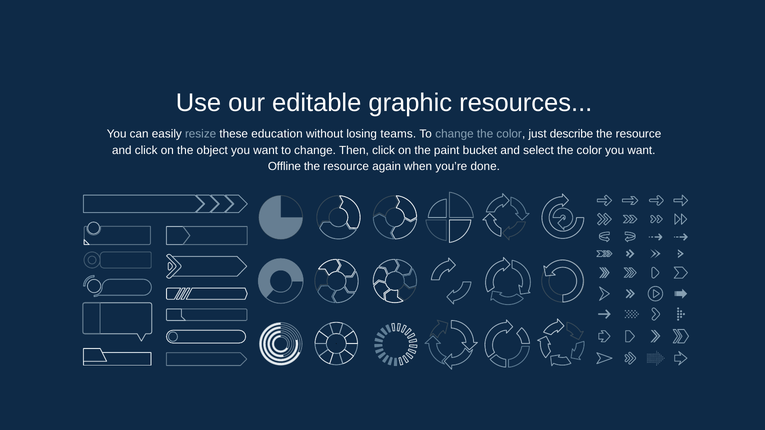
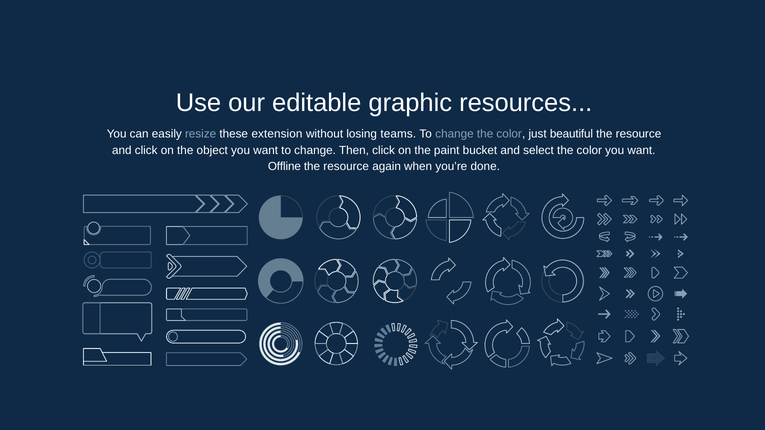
education: education -> extension
describe: describe -> beautiful
